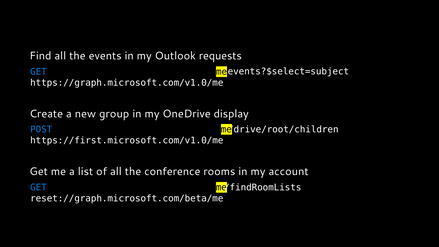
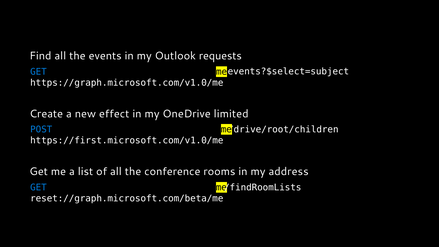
group: group -> effect
display: display -> limited
account: account -> address
